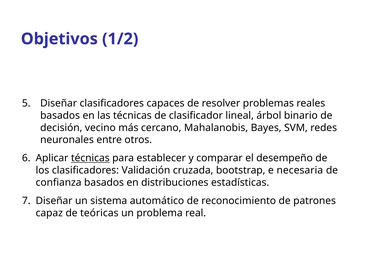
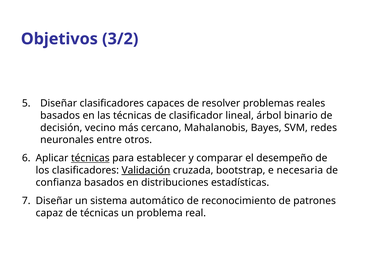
1/2: 1/2 -> 3/2
Validación underline: none -> present
de teóricas: teóricas -> técnicas
